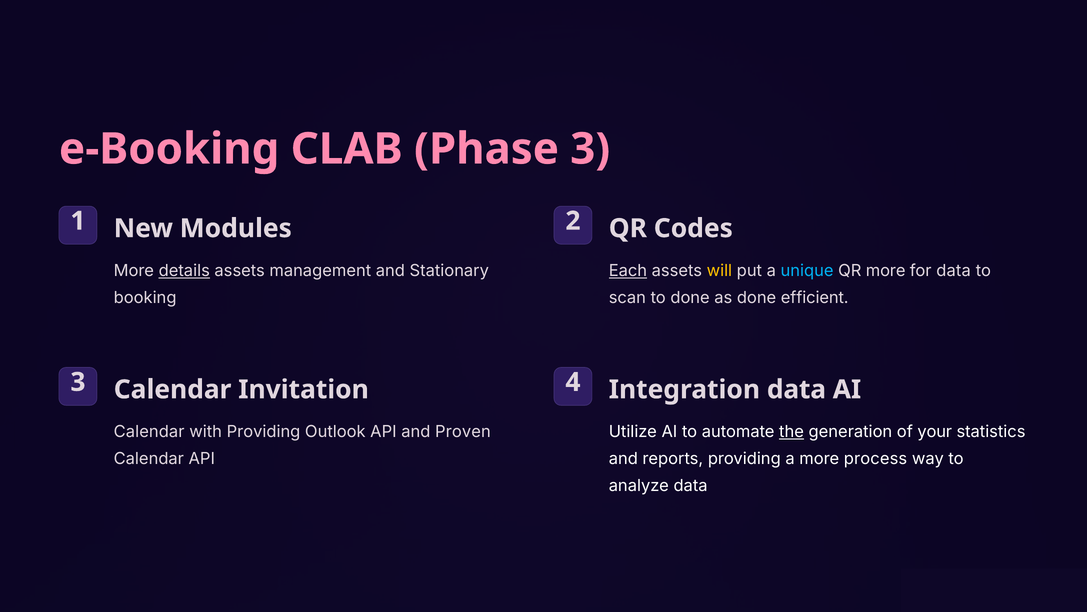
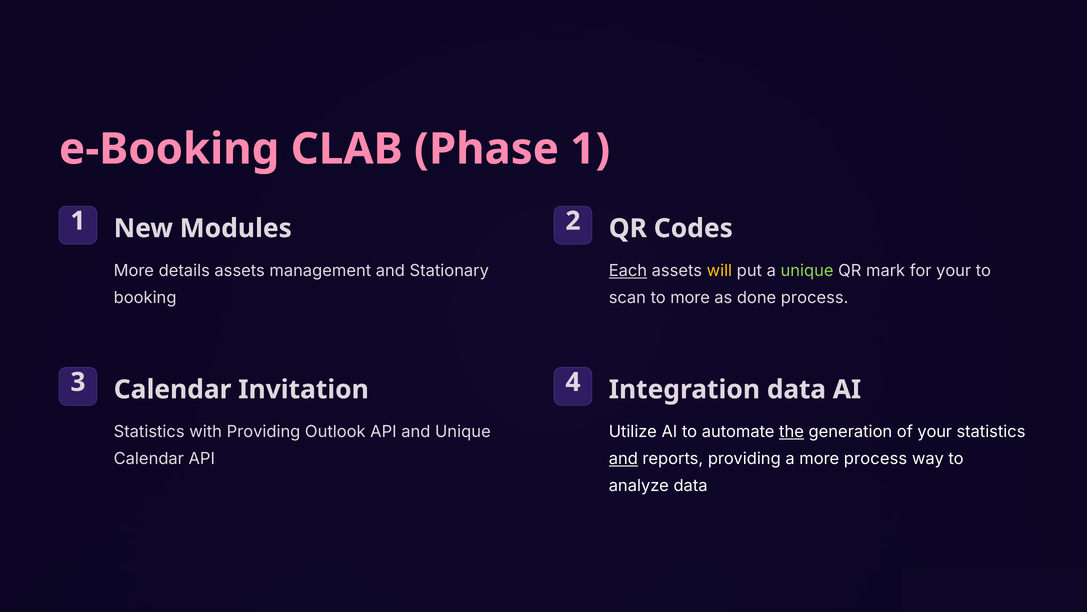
Phase 3: 3 -> 1
details underline: present -> none
unique at (807, 271) colour: light blue -> light green
QR more: more -> mark
for data: data -> your
to done: done -> more
done efficient: efficient -> process
Calendar at (149, 432): Calendar -> Statistics
and Proven: Proven -> Unique
and at (623, 459) underline: none -> present
